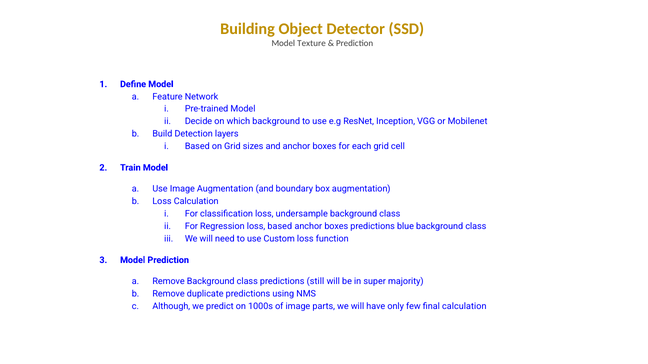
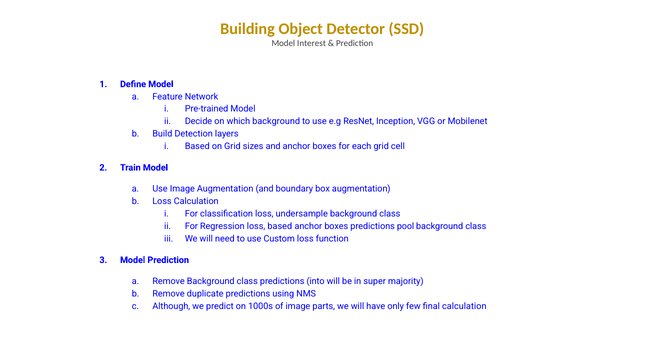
Texture: Texture -> Interest
blue: blue -> pool
still: still -> into
